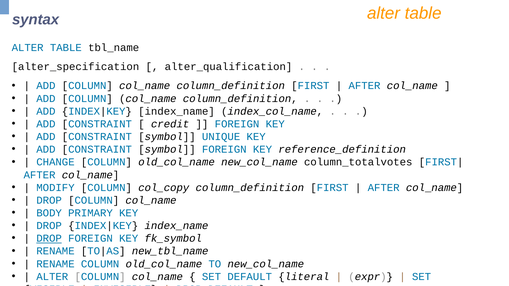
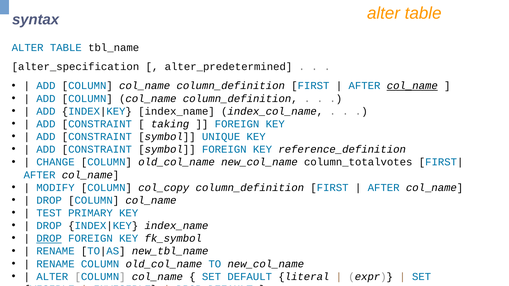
alter_qualification: alter_qualification -> alter_predetermined
col_name at (412, 86) underline: none -> present
credit: credit -> taking
BODY: BODY -> TEST
